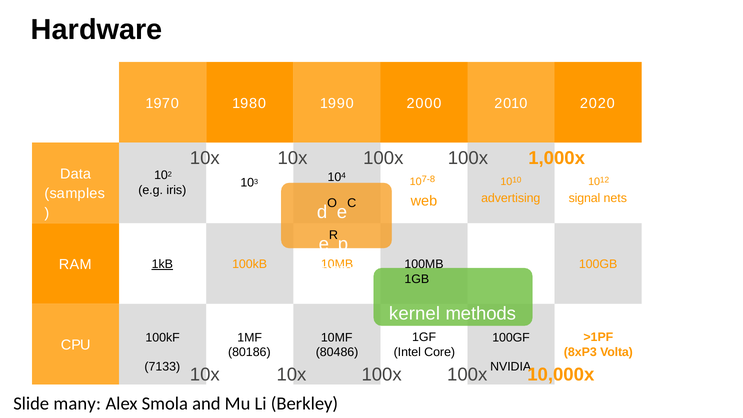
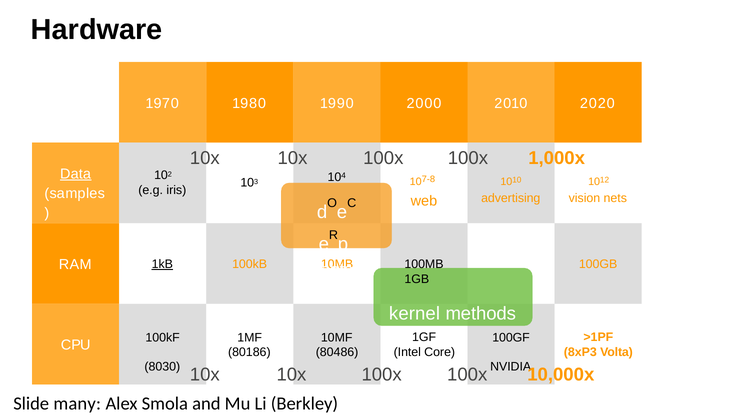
Data underline: none -> present
signal: signal -> vision
7133: 7133 -> 8030
